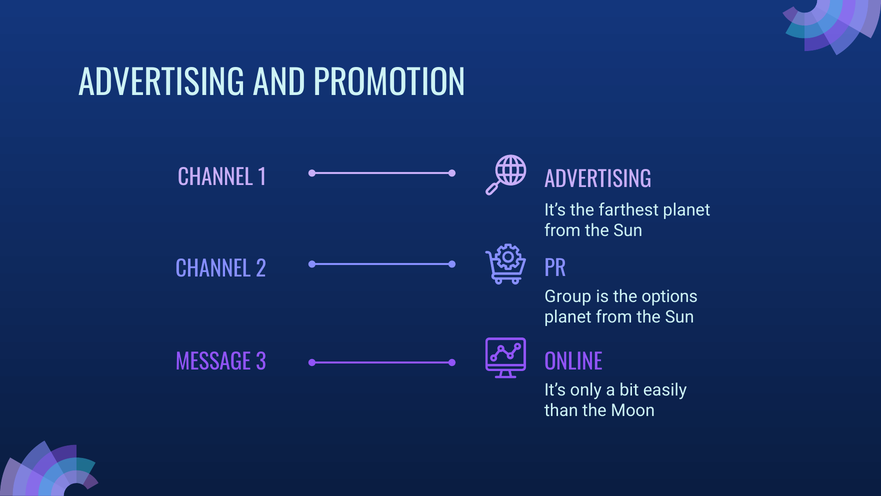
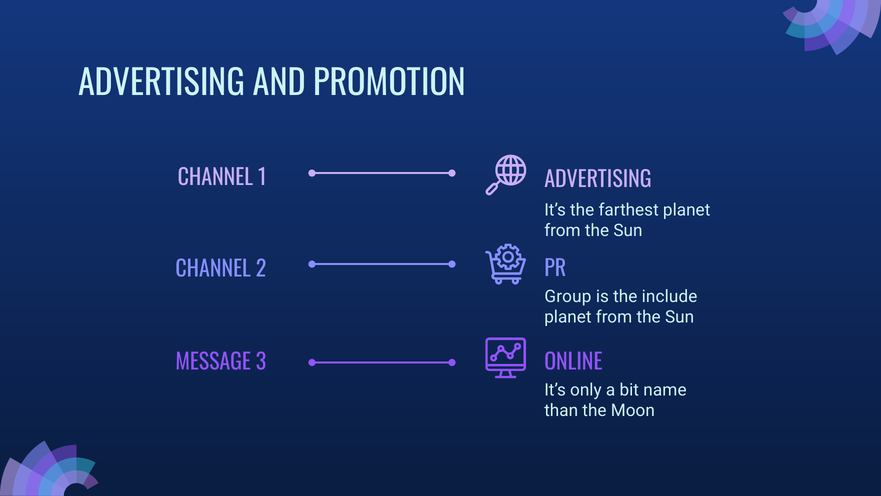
options: options -> include
easily: easily -> name
